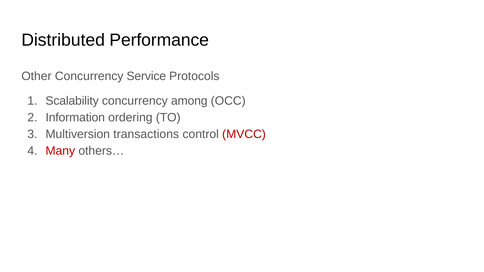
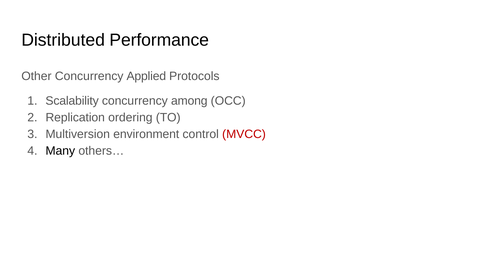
Service: Service -> Applied
Information: Information -> Replication
transactions: transactions -> environment
Many colour: red -> black
